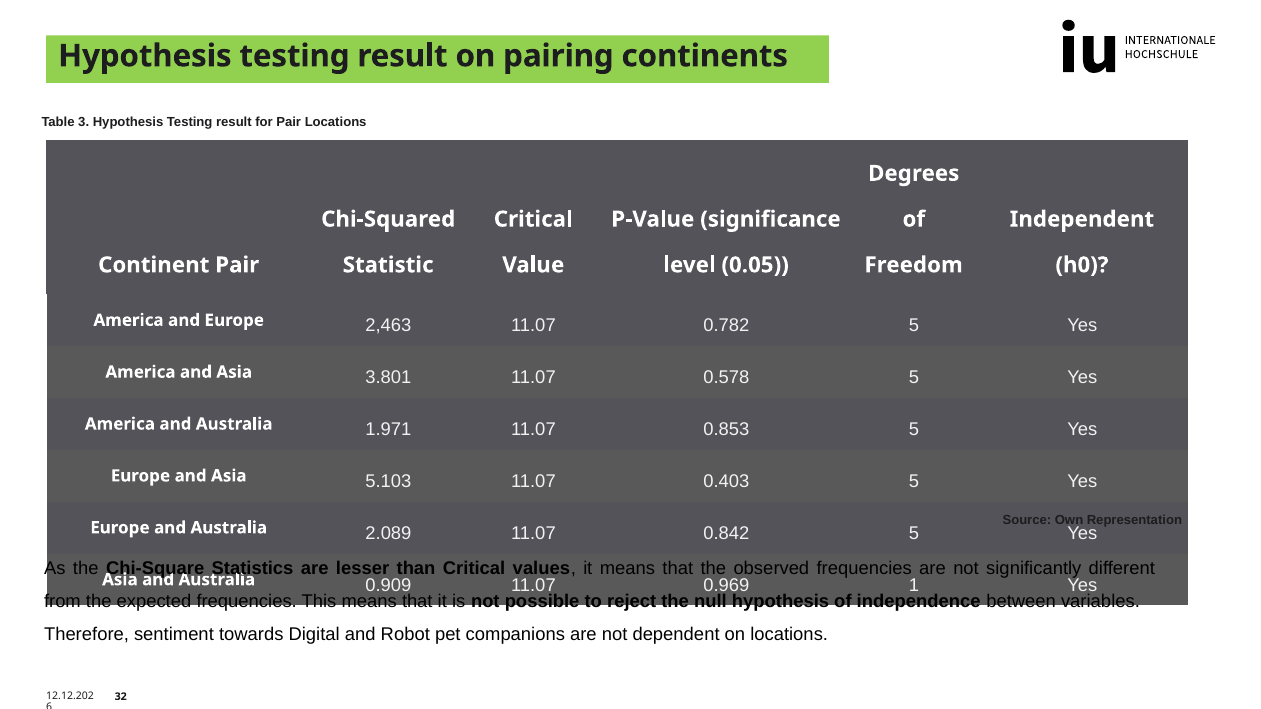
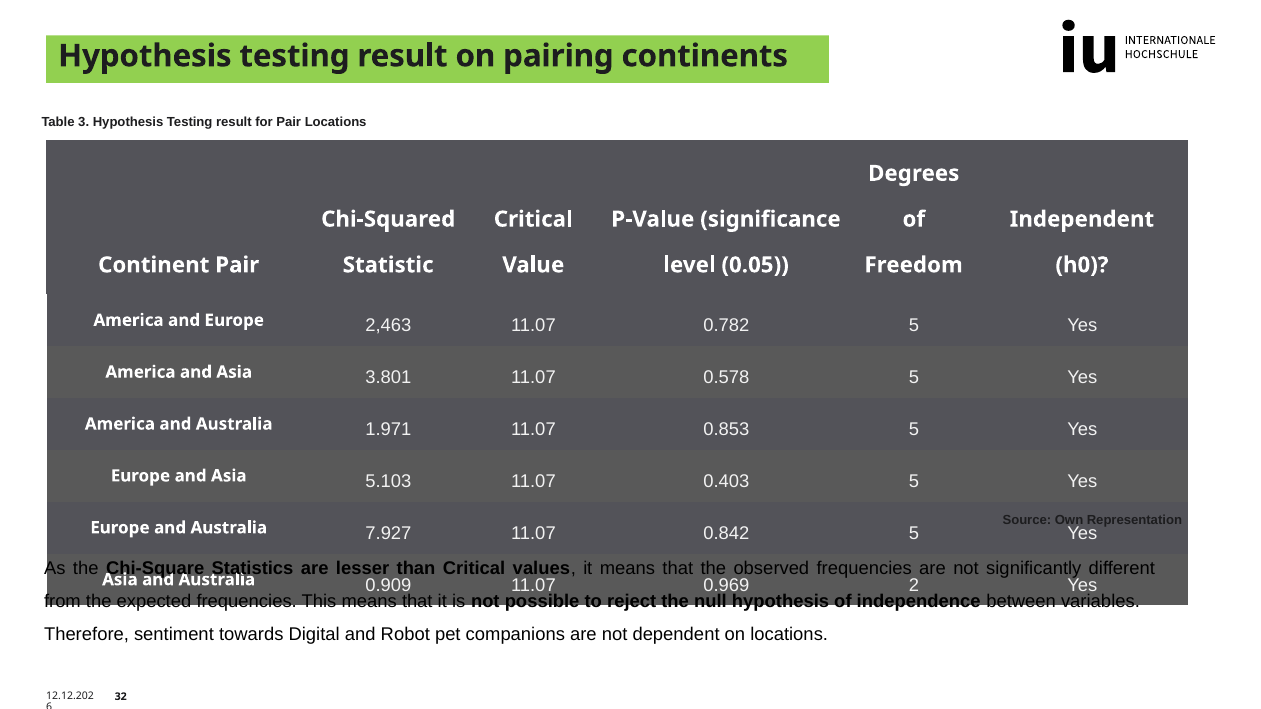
2.089: 2.089 -> 7.927
1: 1 -> 2
